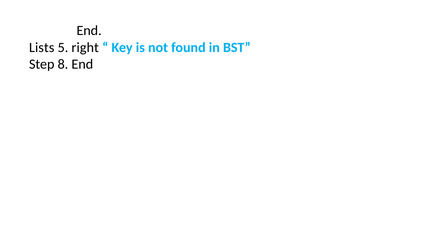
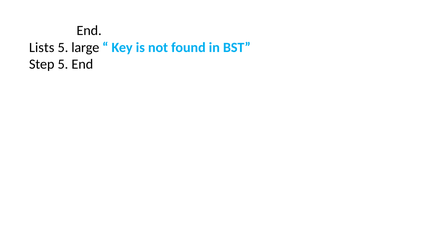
right: right -> large
Step 8: 8 -> 5
